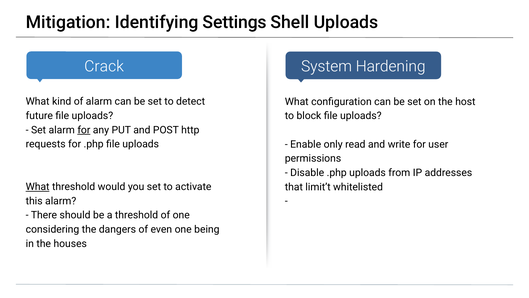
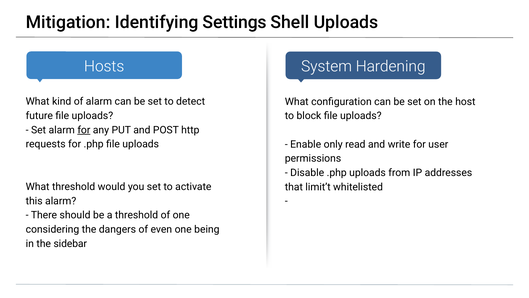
Crack: Crack -> Hosts
What at (38, 187) underline: present -> none
houses: houses -> sidebar
